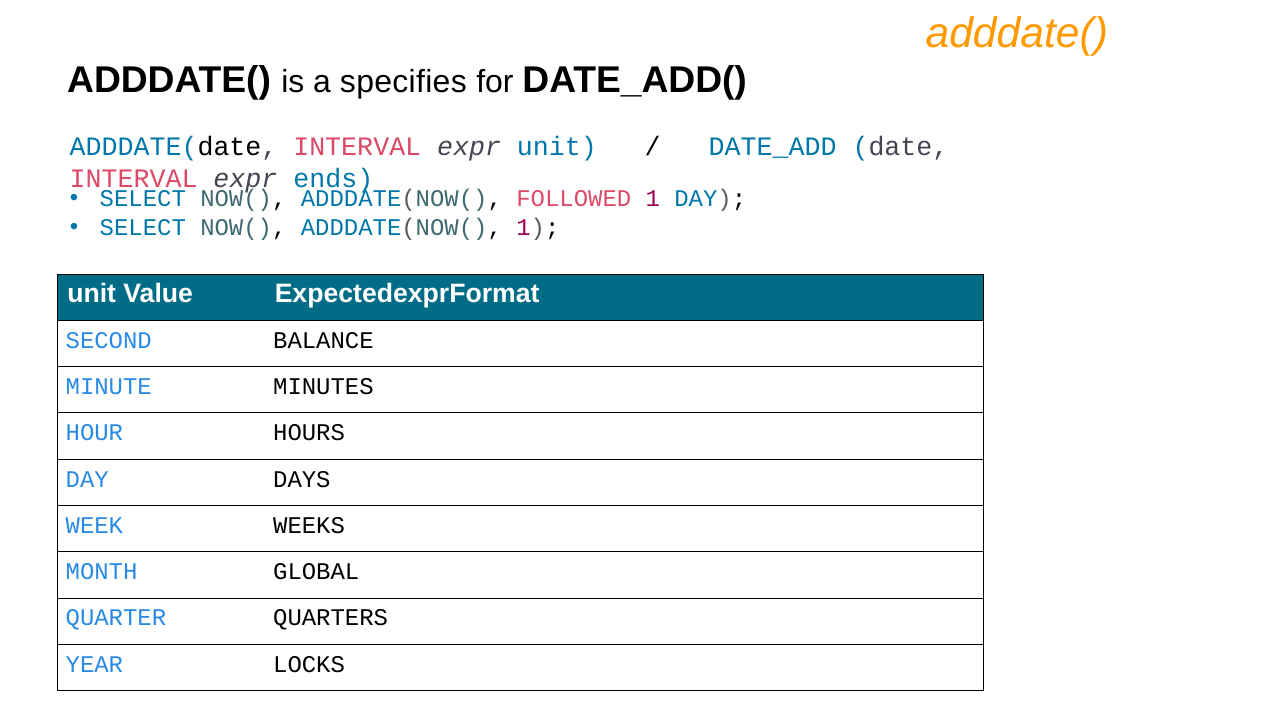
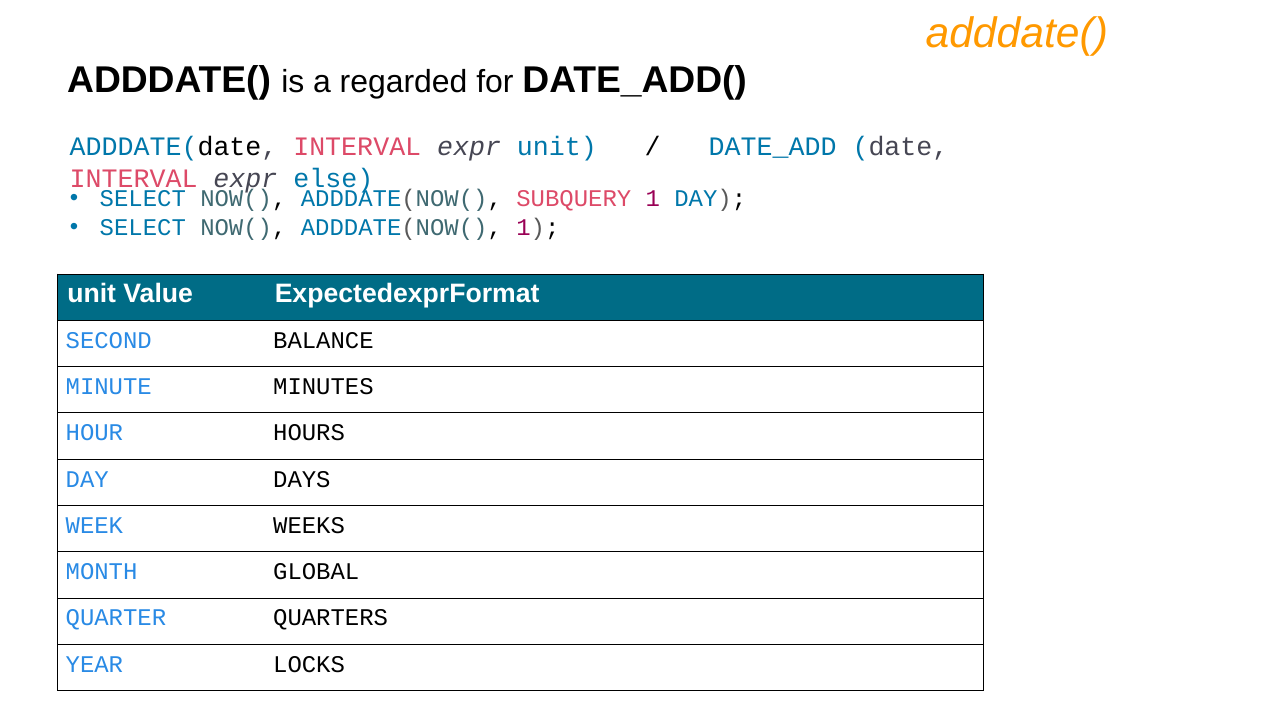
specifies: specifies -> regarded
ends: ends -> else
FOLLOWED: FOLLOWED -> SUBQUERY
